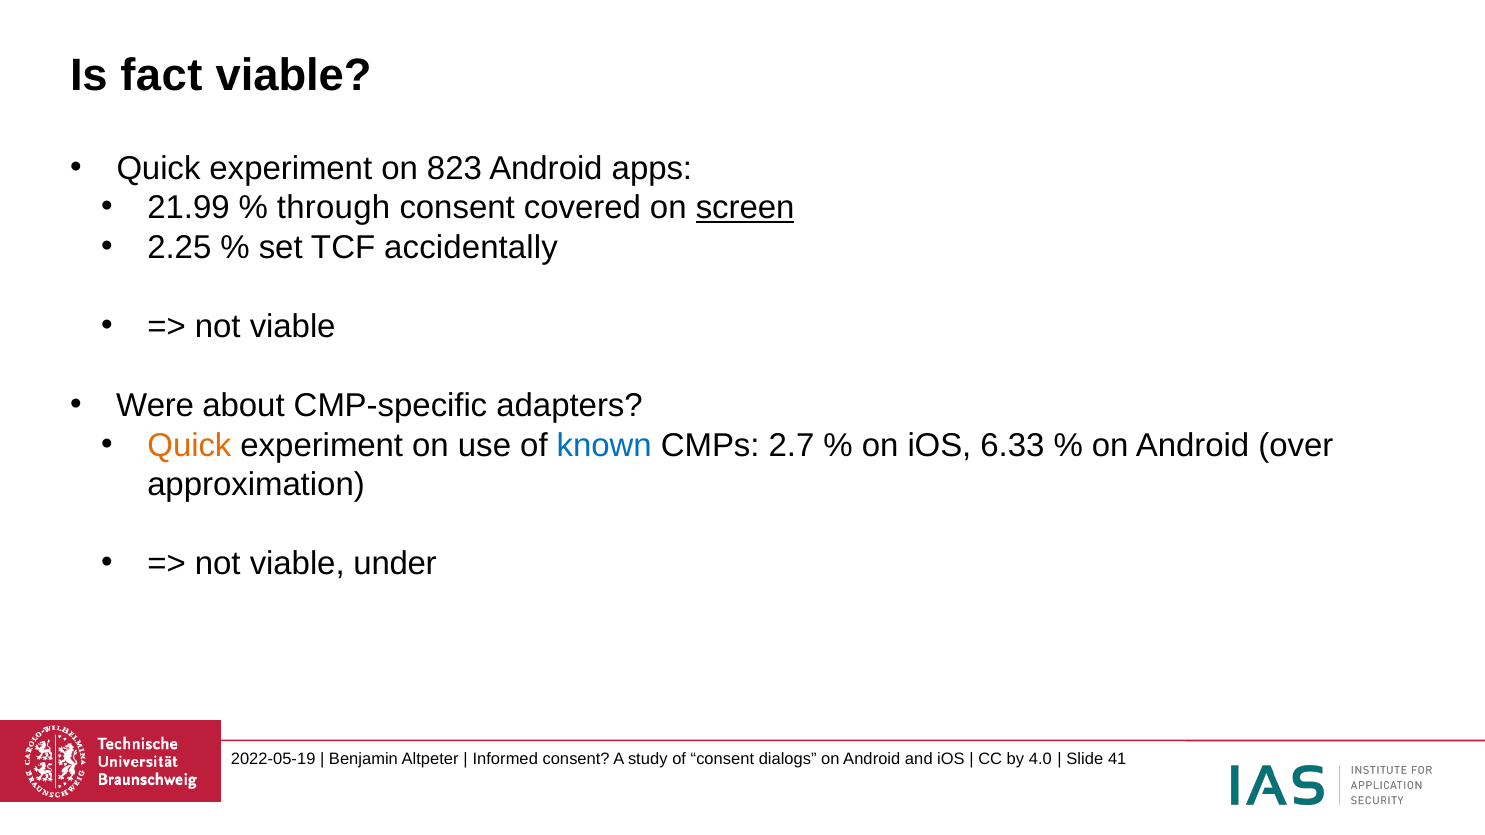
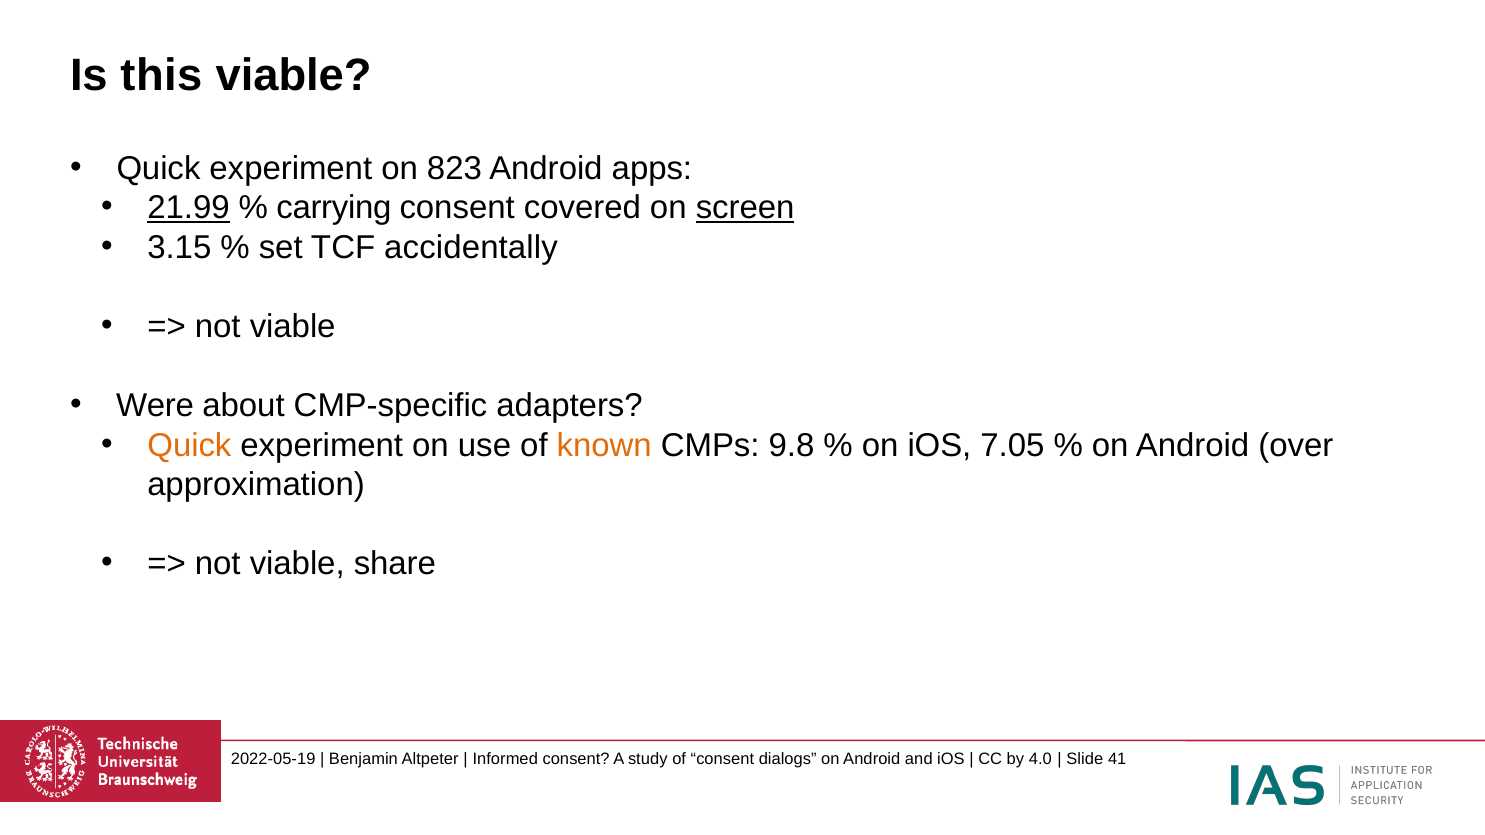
fact: fact -> this
21.99 underline: none -> present
through: through -> carrying
2.25: 2.25 -> 3.15
known colour: blue -> orange
2.7: 2.7 -> 9.8
6.33: 6.33 -> 7.05
under: under -> share
